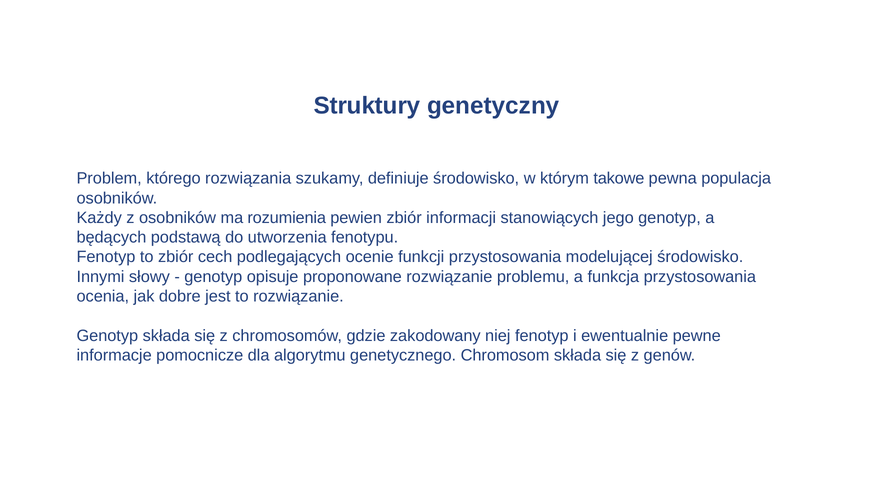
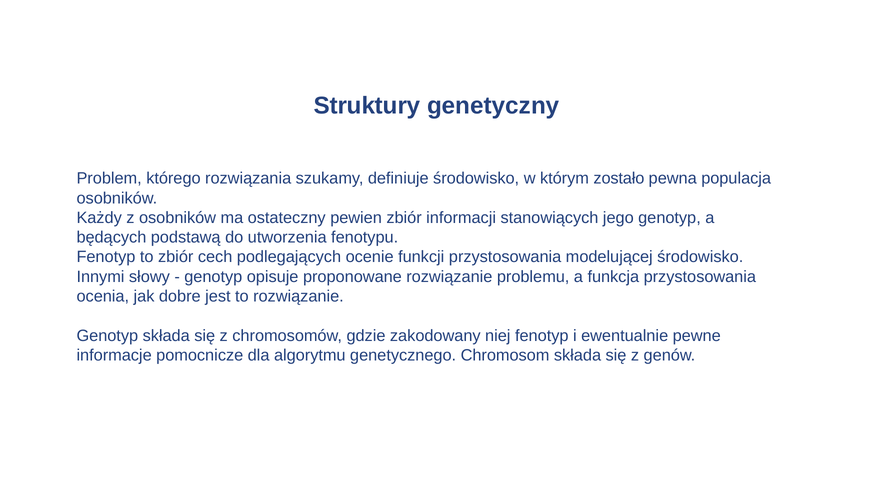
takowe: takowe -> zostało
rozumienia: rozumienia -> ostateczny
